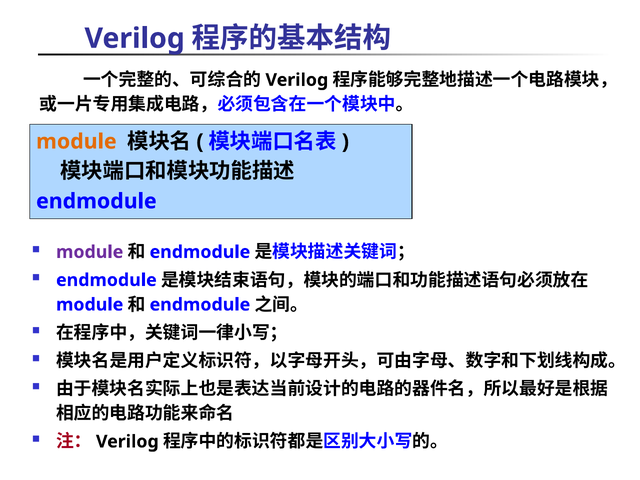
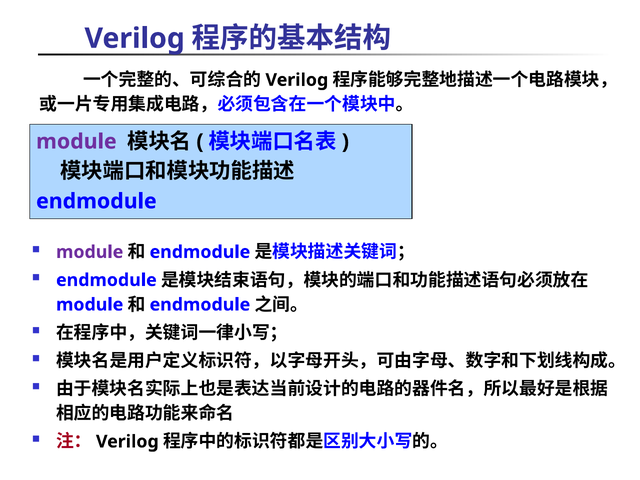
module at (76, 142) colour: orange -> purple
